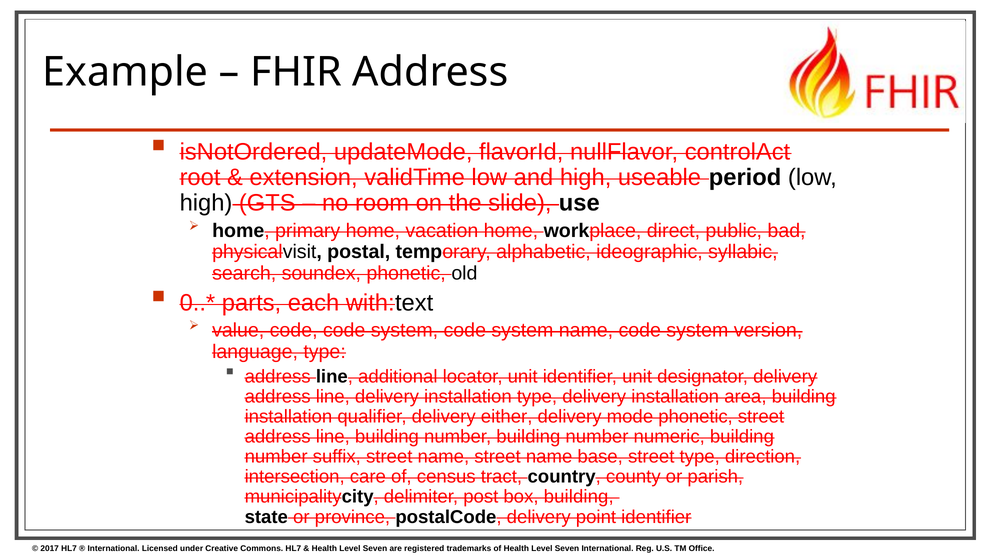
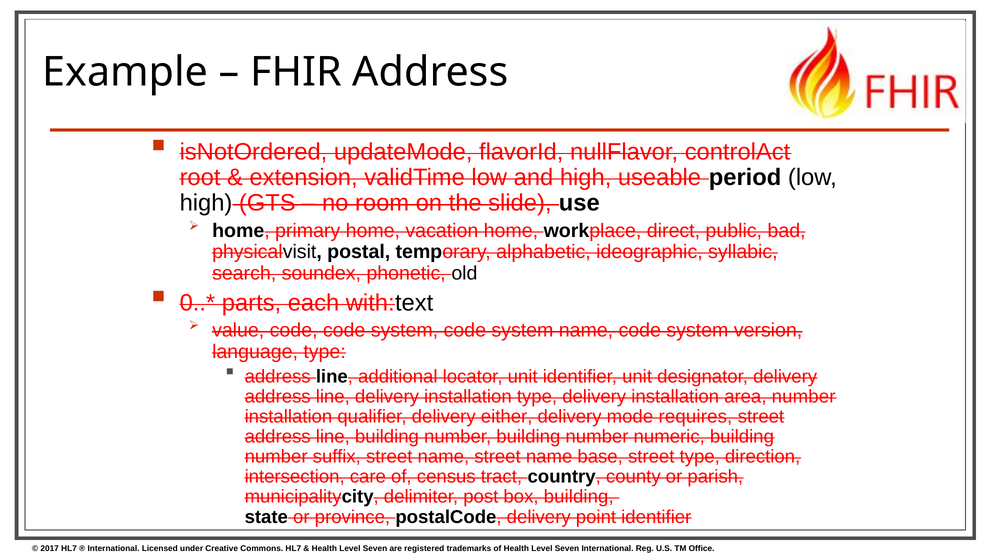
area building: building -> number
mode phonetic: phonetic -> requires
